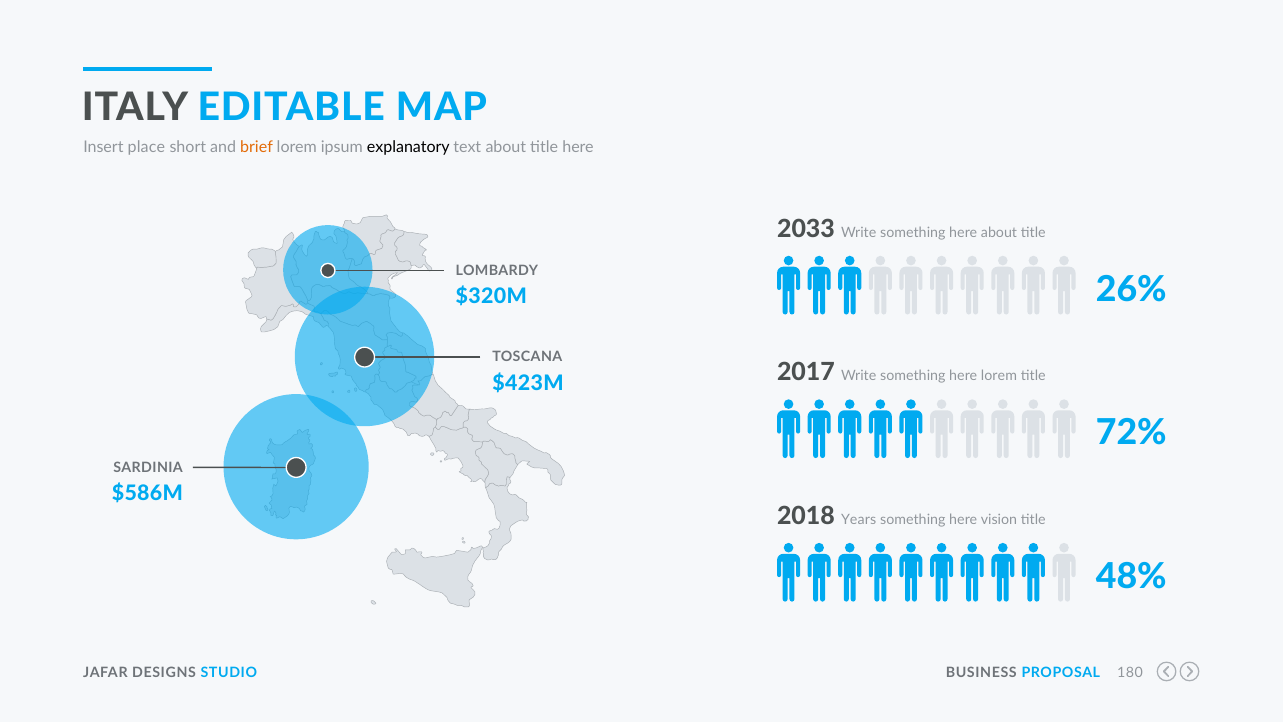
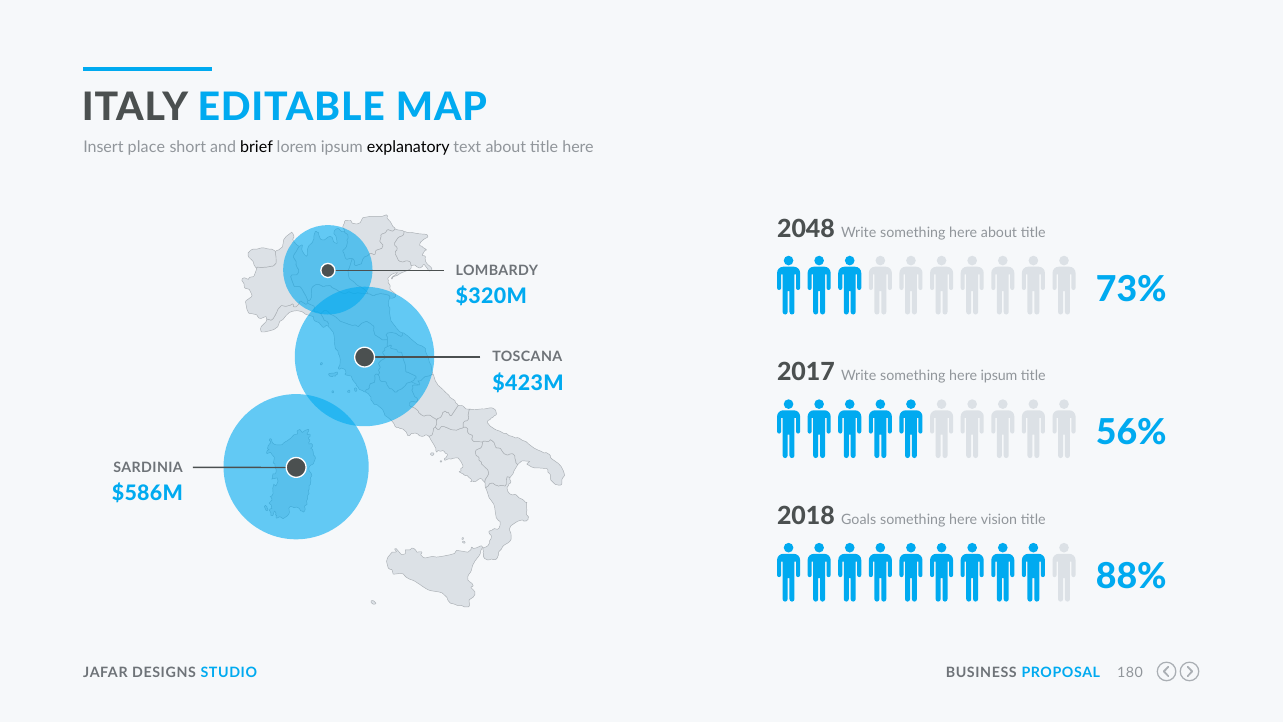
brief colour: orange -> black
2033: 2033 -> 2048
26%: 26% -> 73%
here lorem: lorem -> ipsum
72%: 72% -> 56%
Years: Years -> Goals
48%: 48% -> 88%
